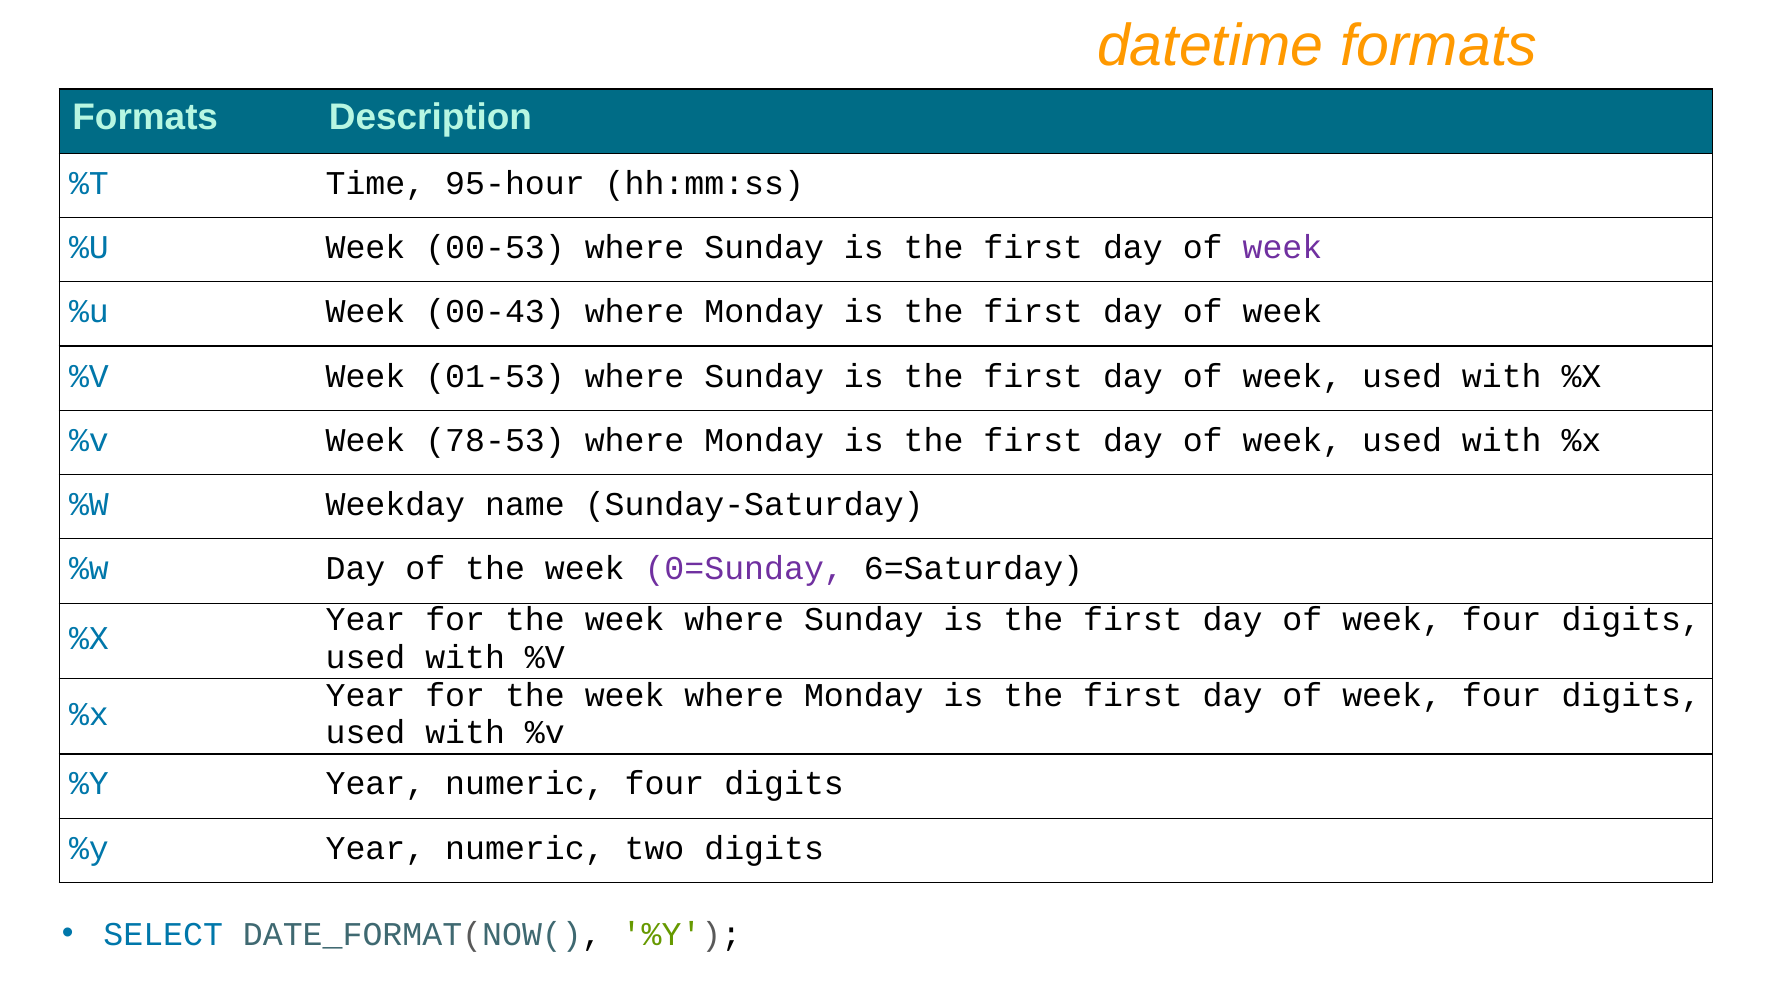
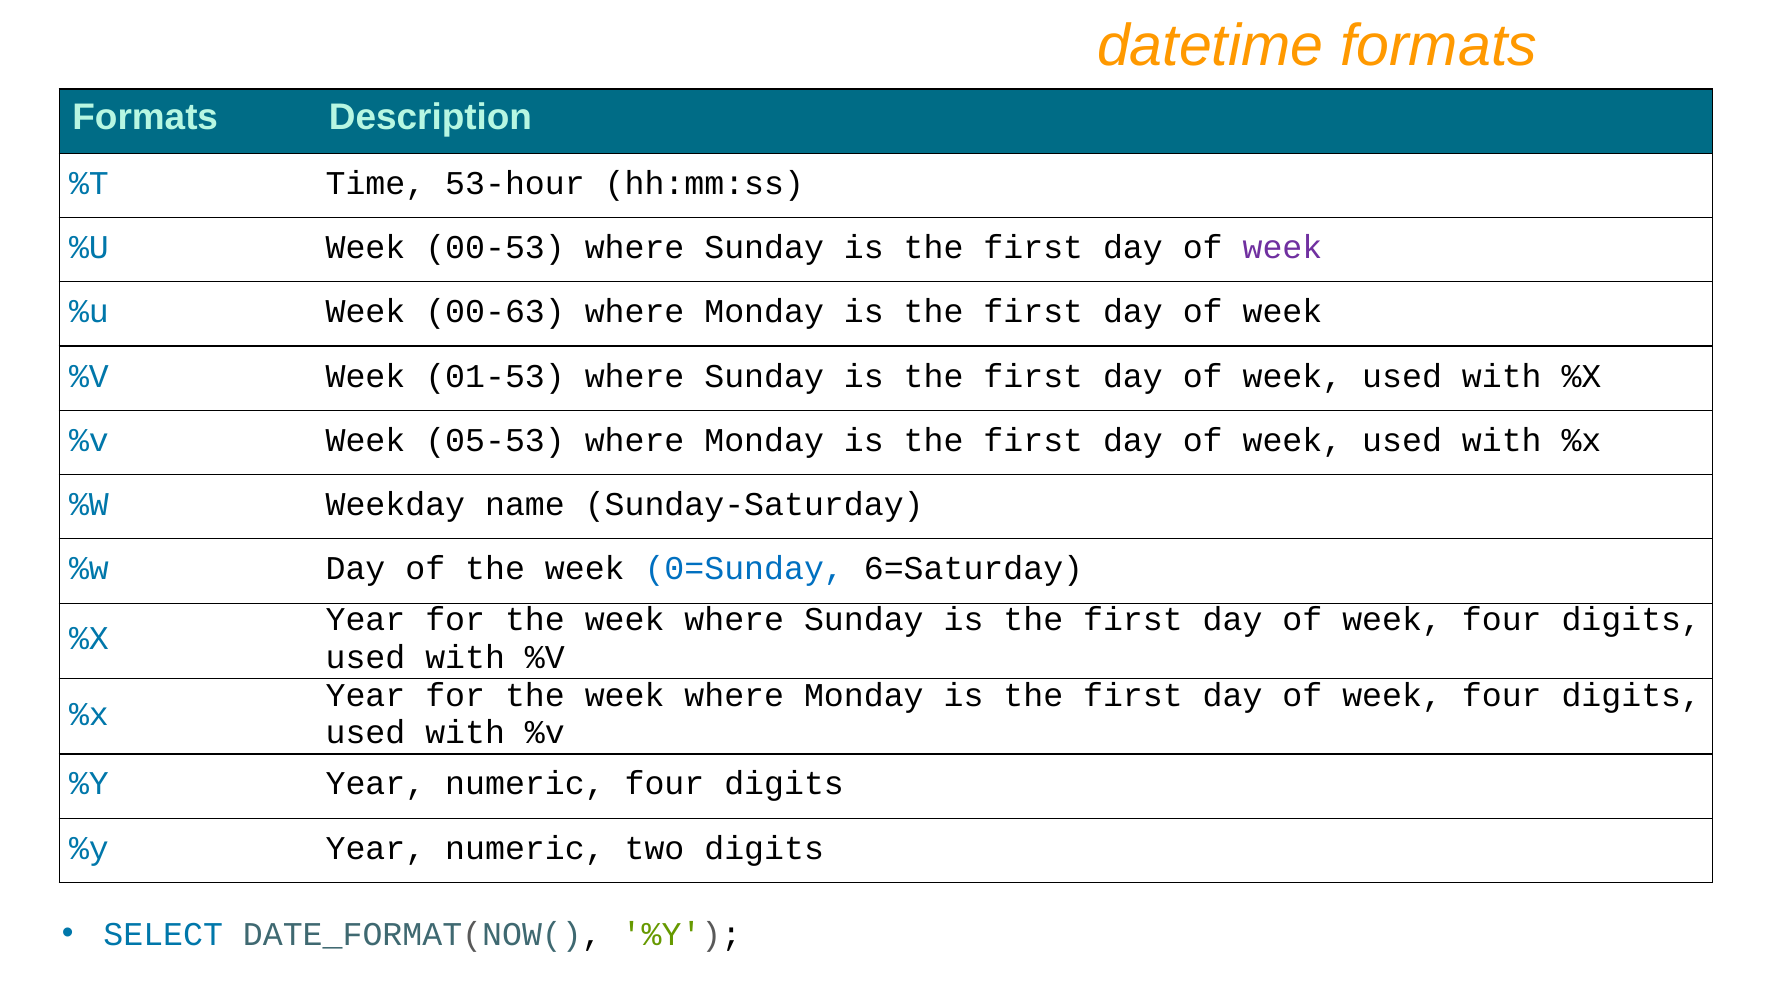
95-hour: 95-hour -> 53-hour
00-43: 00-43 -> 00-63
78-53: 78-53 -> 05-53
0=Sunday colour: purple -> blue
